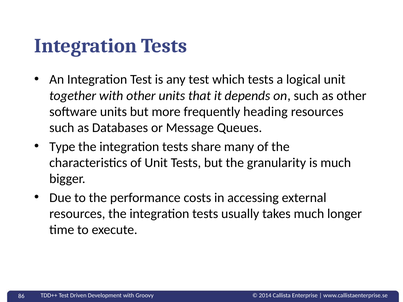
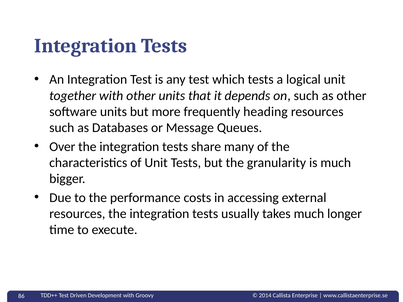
Type: Type -> Over
